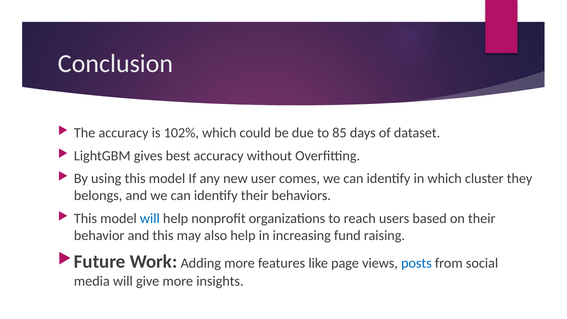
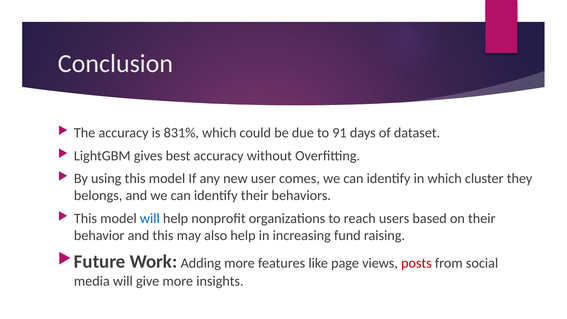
102%: 102% -> 831%
85: 85 -> 91
posts colour: blue -> red
